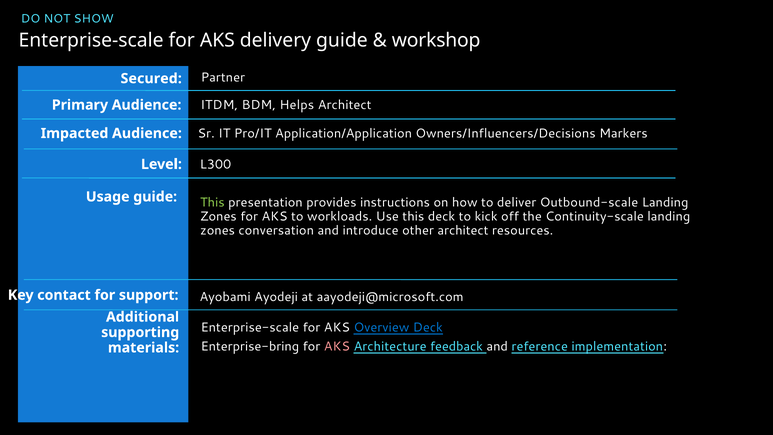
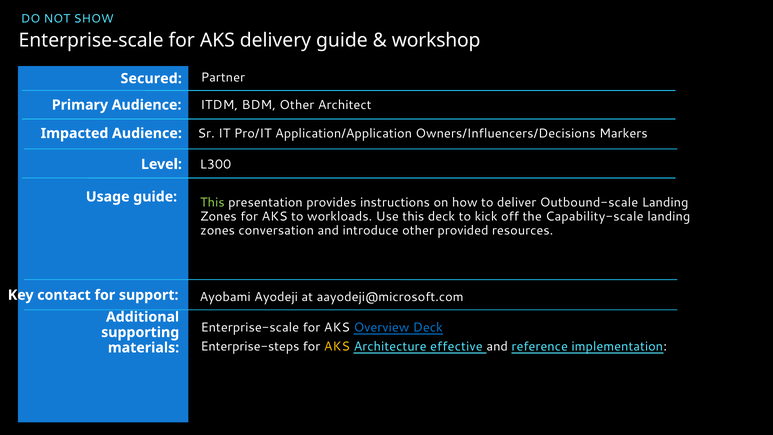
BDM Helps: Helps -> Other
Continuity-scale: Continuity-scale -> Capability-scale
other architect: architect -> provided
Enterprise-bring: Enterprise-bring -> Enterprise-steps
AKS at (337, 346) colour: pink -> yellow
feedback: feedback -> effective
